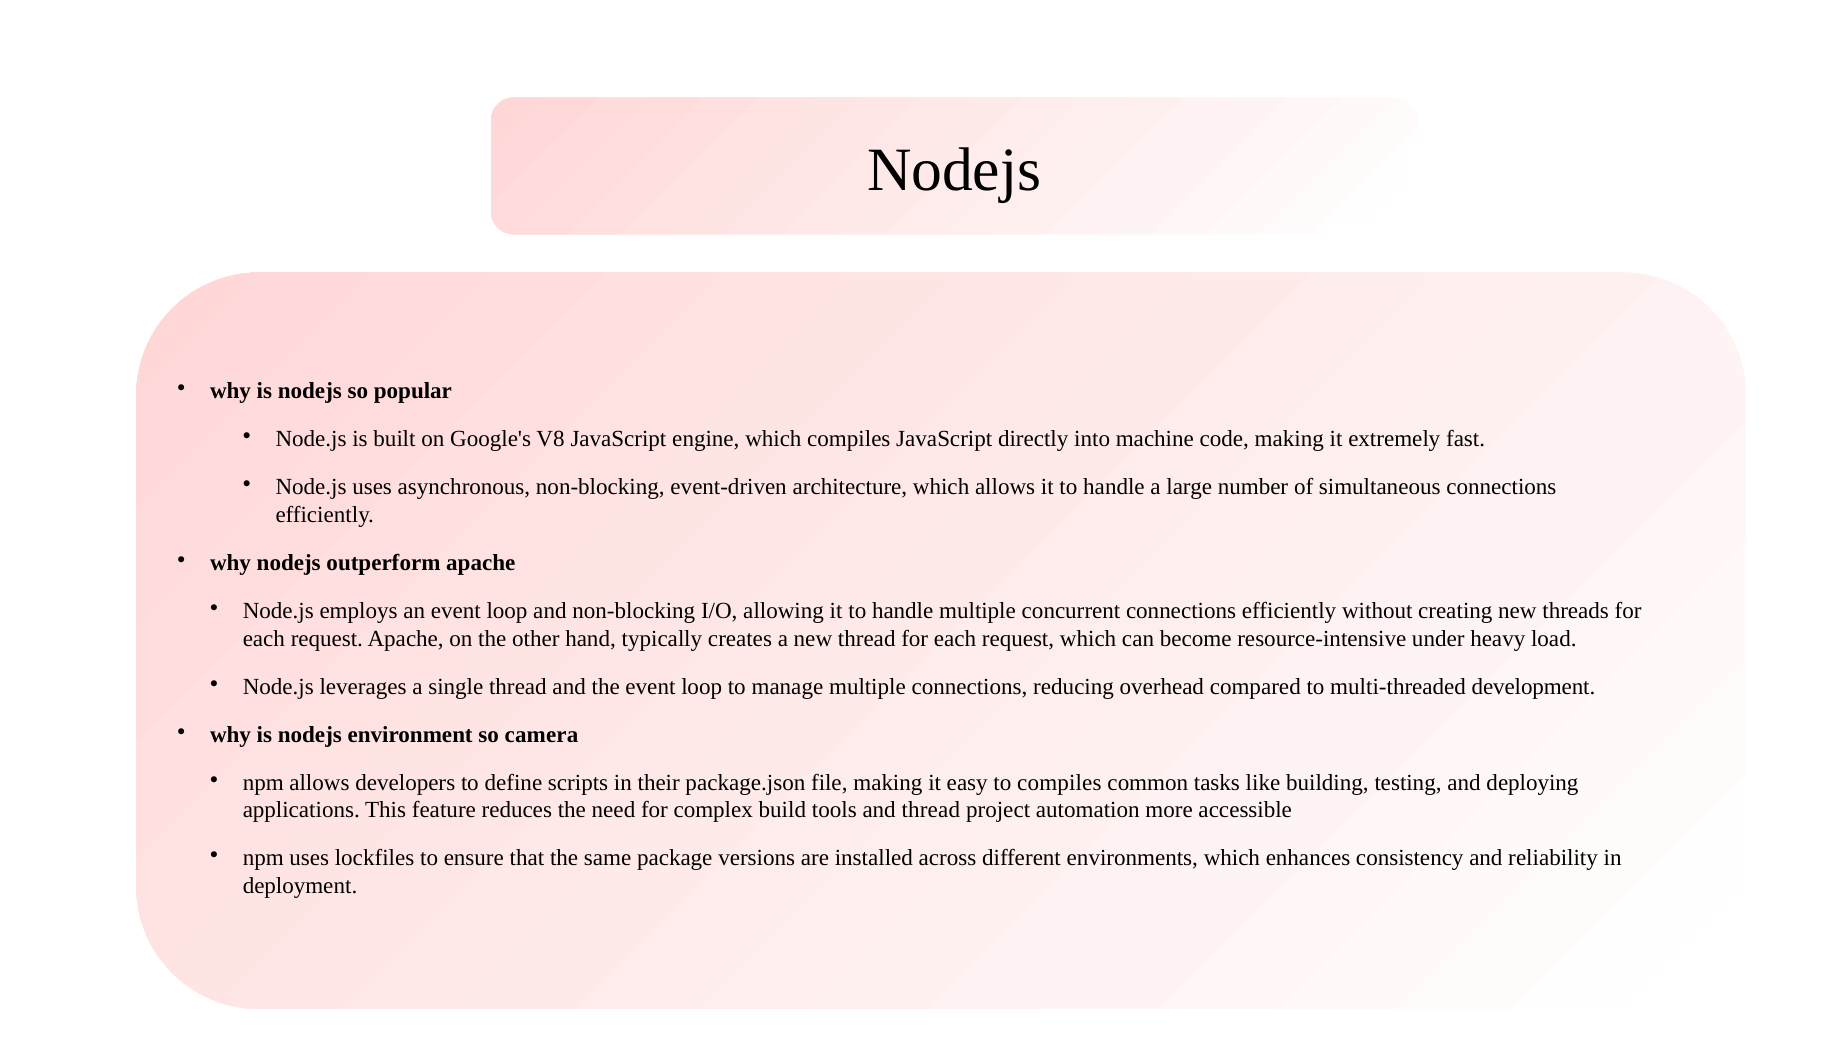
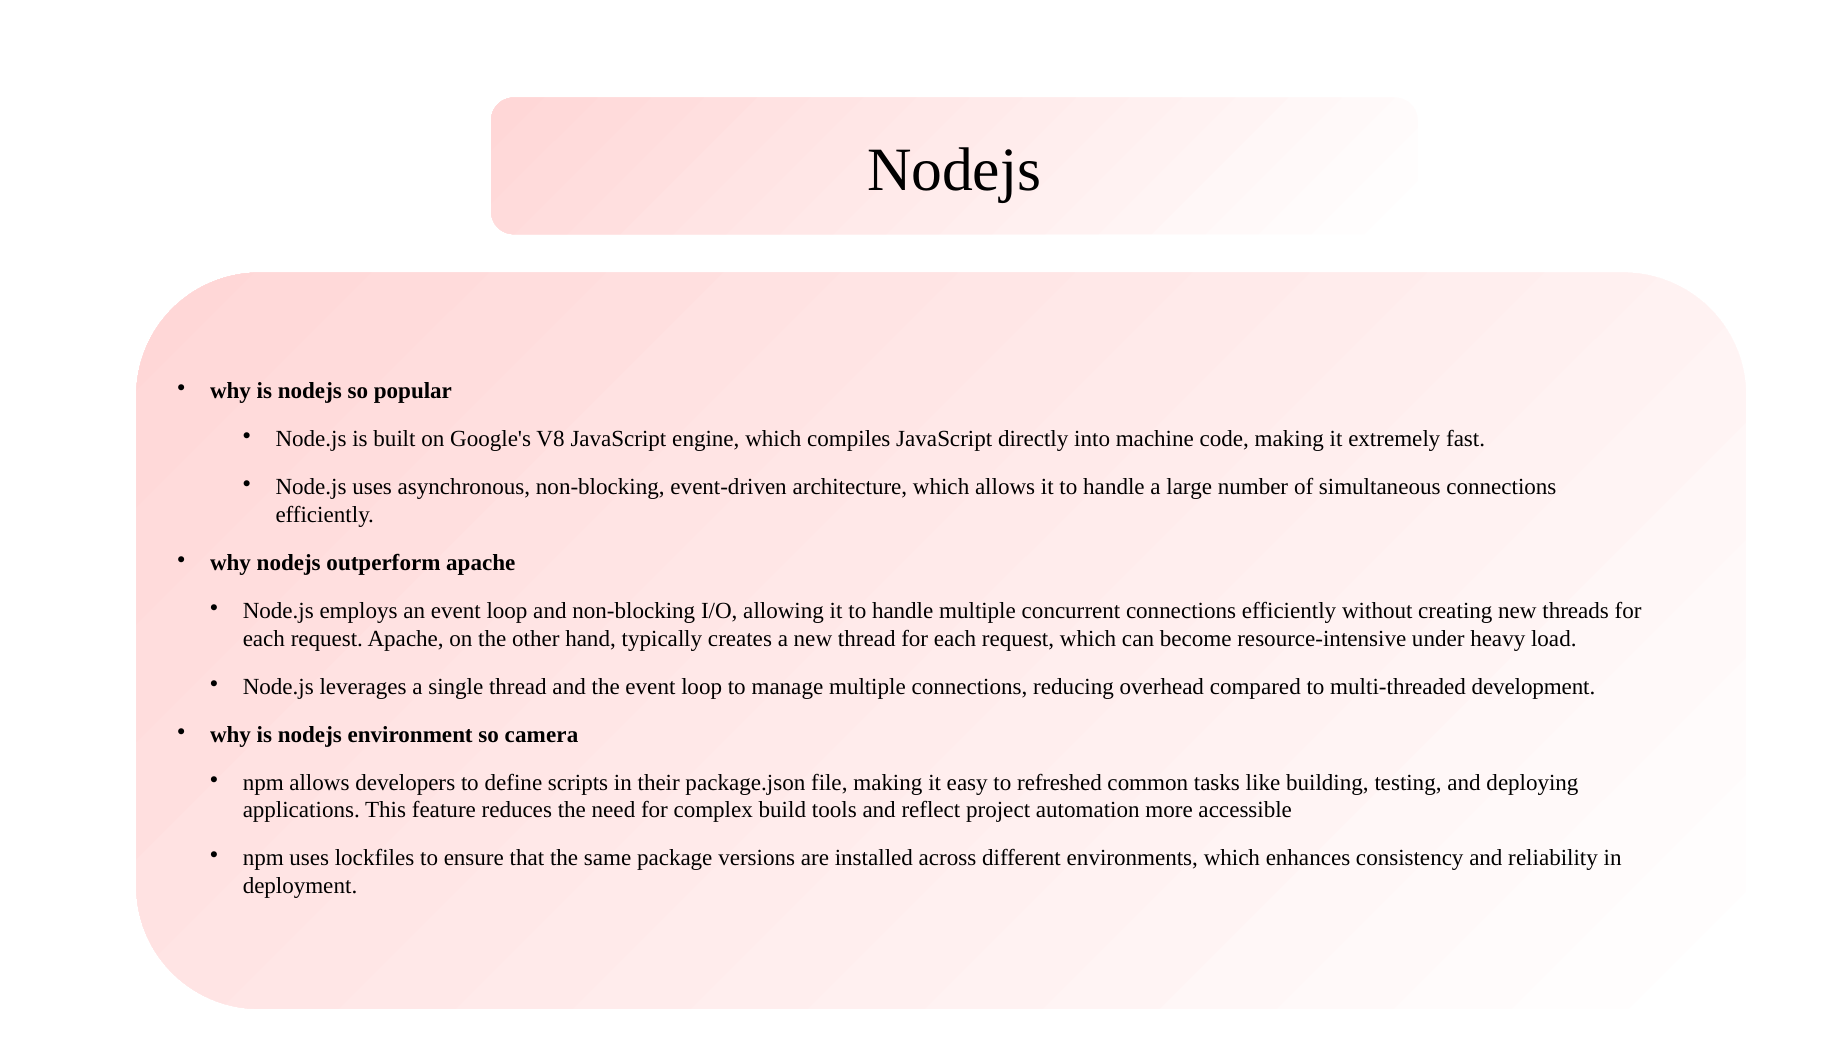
to compiles: compiles -> refreshed
and thread: thread -> reflect
